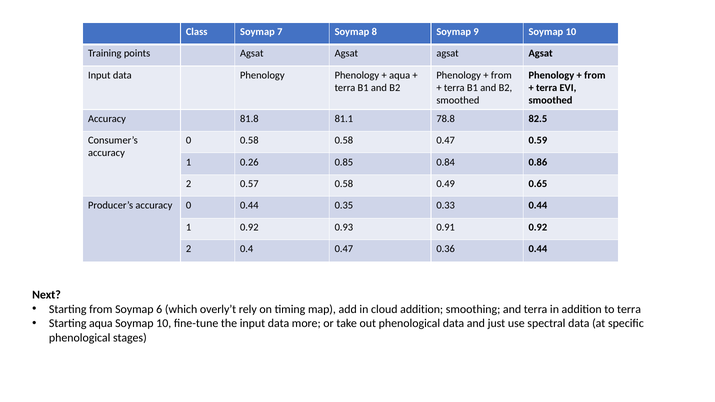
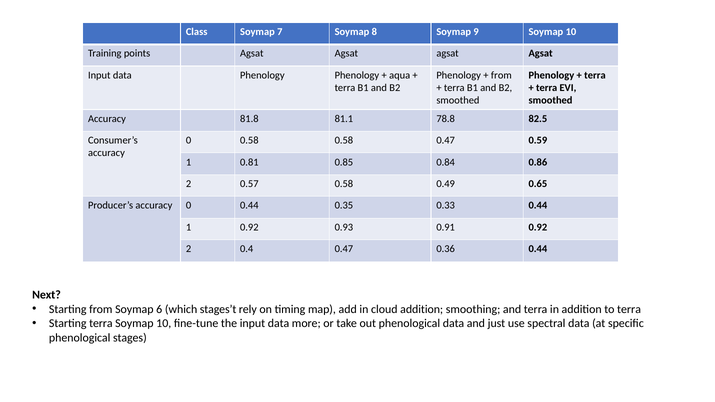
from at (595, 75): from -> terra
0.26: 0.26 -> 0.81
overly’t: overly’t -> stages’t
Starting aqua: aqua -> terra
